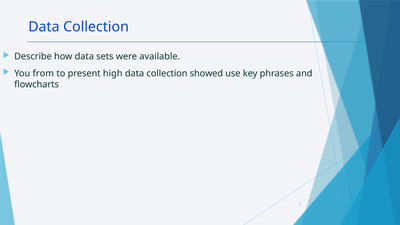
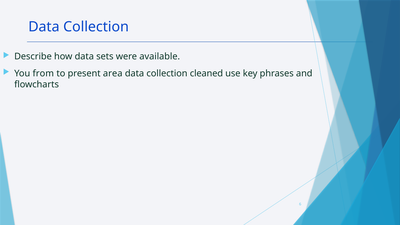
high: high -> area
showed: showed -> cleaned
